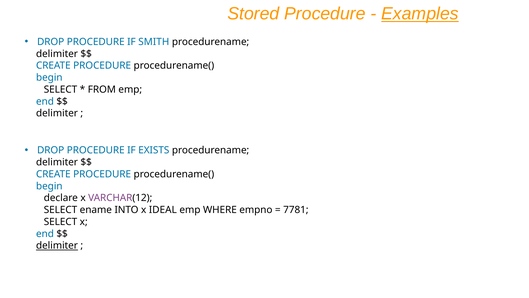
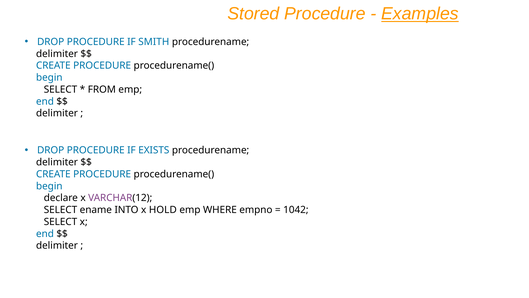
IDEAL: IDEAL -> HOLD
7781: 7781 -> 1042
delimiter at (57, 245) underline: present -> none
